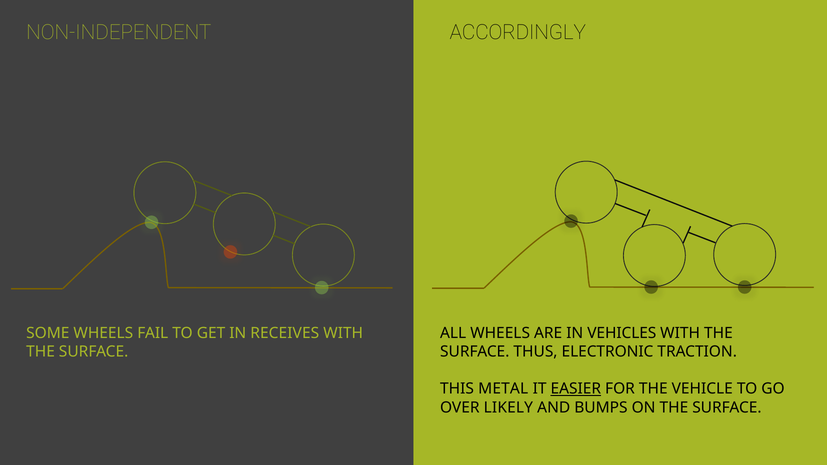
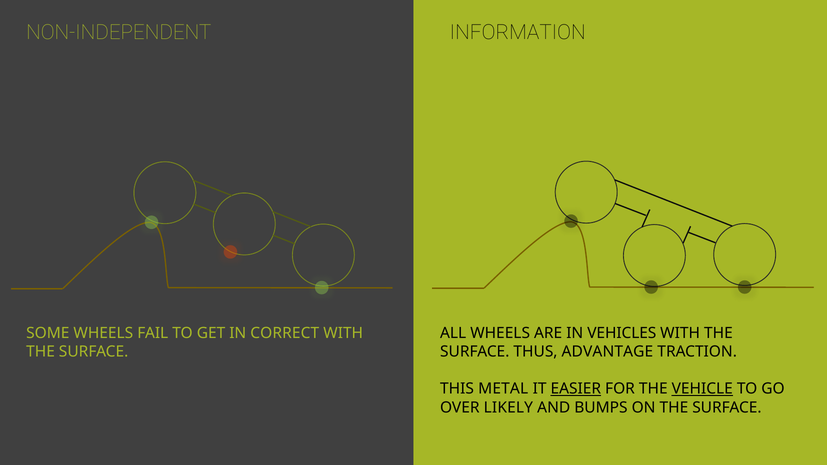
ACCORDINGLY: ACCORDINGLY -> INFORMATION
RECEIVES: RECEIVES -> CORRECT
ELECTRONIC: ELECTRONIC -> ADVANTAGE
VEHICLE underline: none -> present
